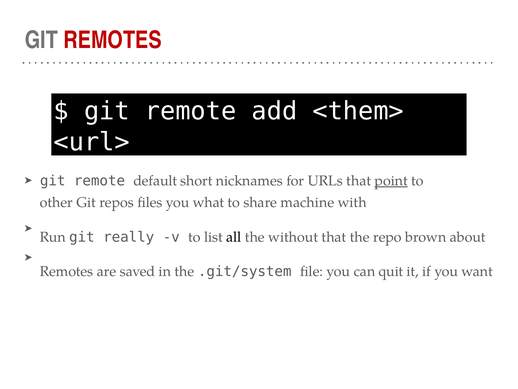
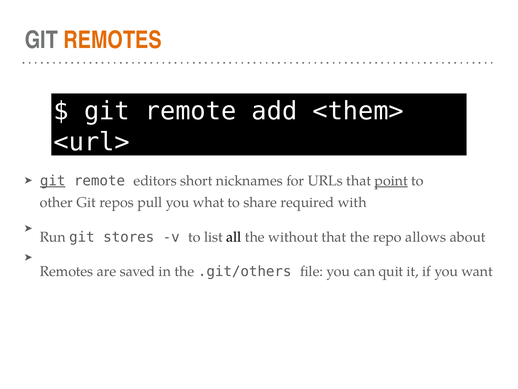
REMOTES at (113, 40) colour: red -> orange
git at (53, 180) underline: none -> present
default: default -> editors
files: files -> pull
machine: machine -> required
really: really -> stores
brown: brown -> allows
.git/system: .git/system -> .git/others
